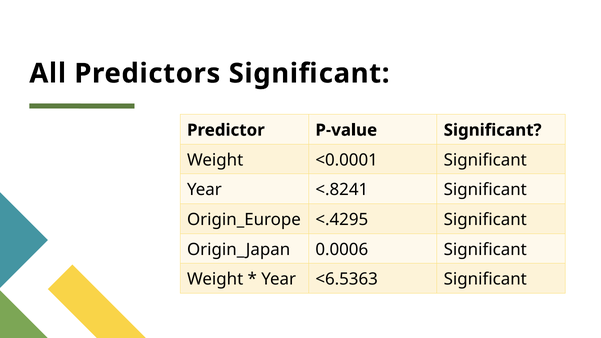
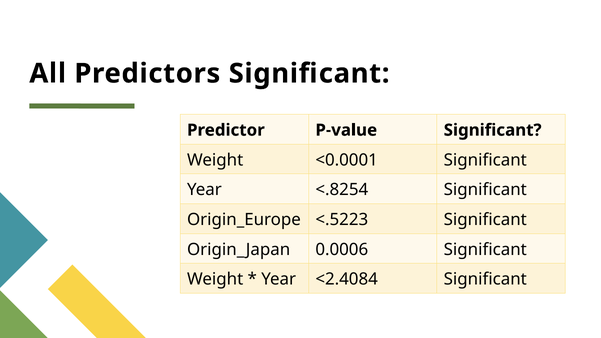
<.8241: <.8241 -> <.8254
<.4295: <.4295 -> <.5223
<6.5363: <6.5363 -> <2.4084
